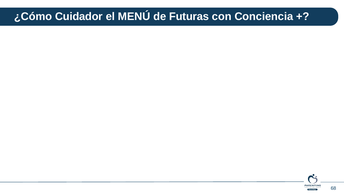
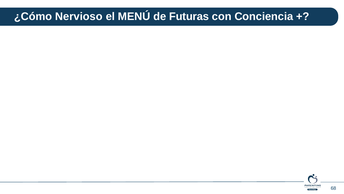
Cuidador: Cuidador -> Nervioso
